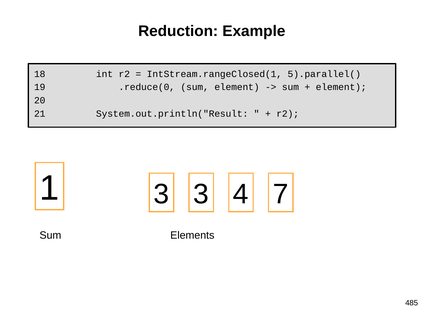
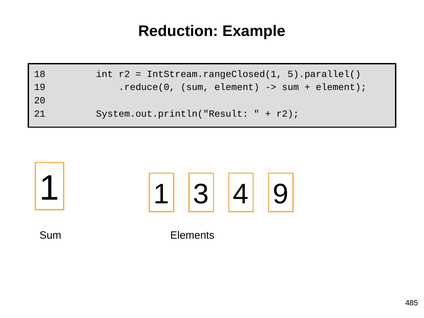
1 3: 3 -> 1
7: 7 -> 9
